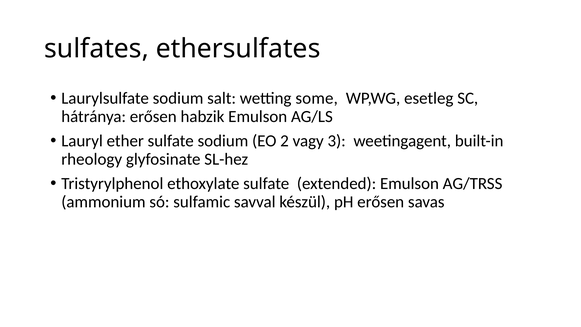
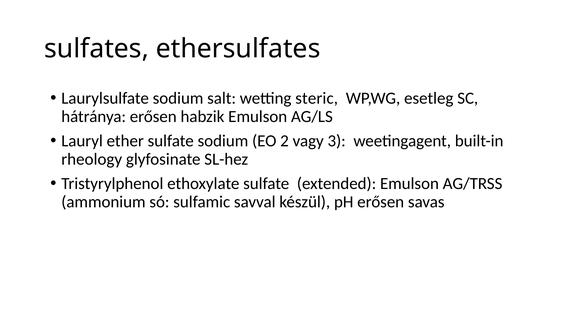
some: some -> steric
